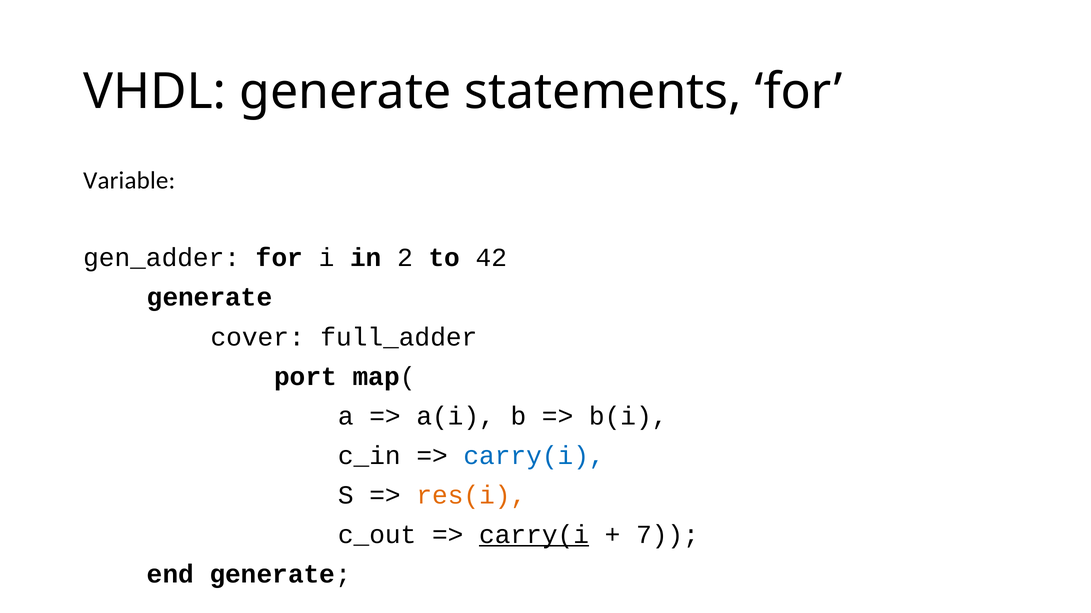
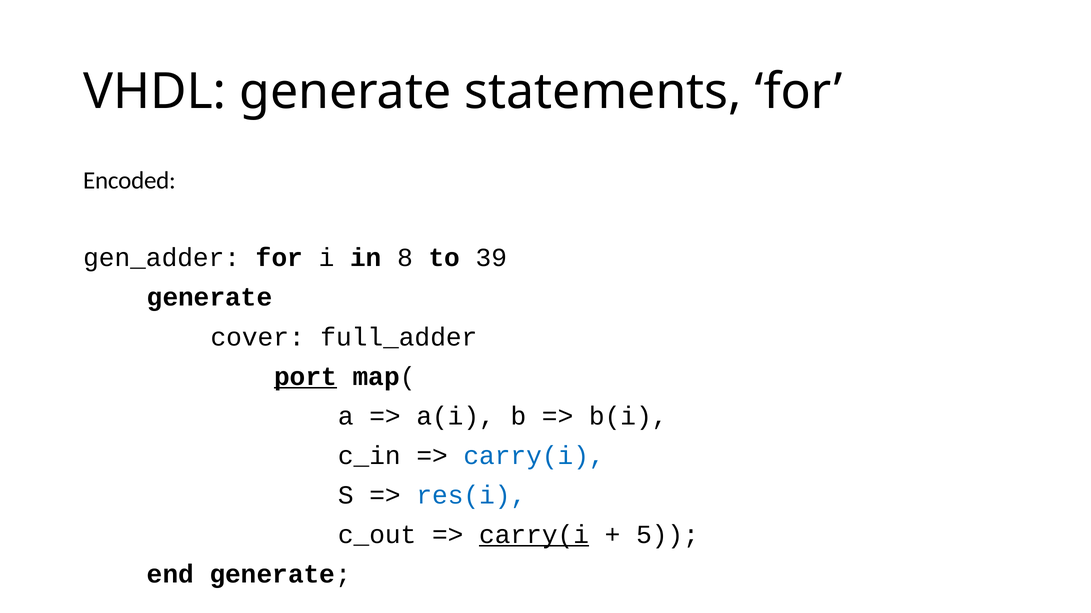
Variable: Variable -> Encoded
2: 2 -> 8
42: 42 -> 39
port underline: none -> present
res(i colour: orange -> blue
7: 7 -> 5
